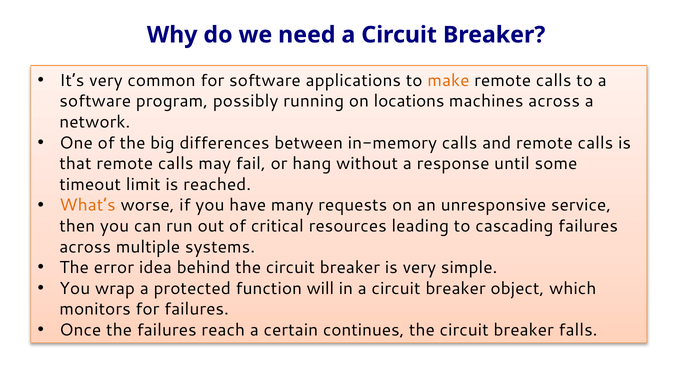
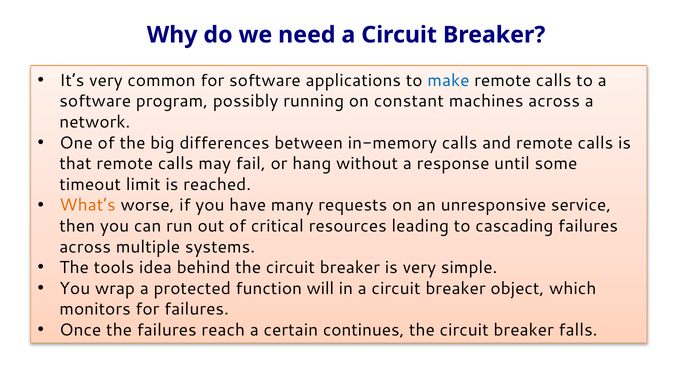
make colour: orange -> blue
locations: locations -> constant
error: error -> tools
